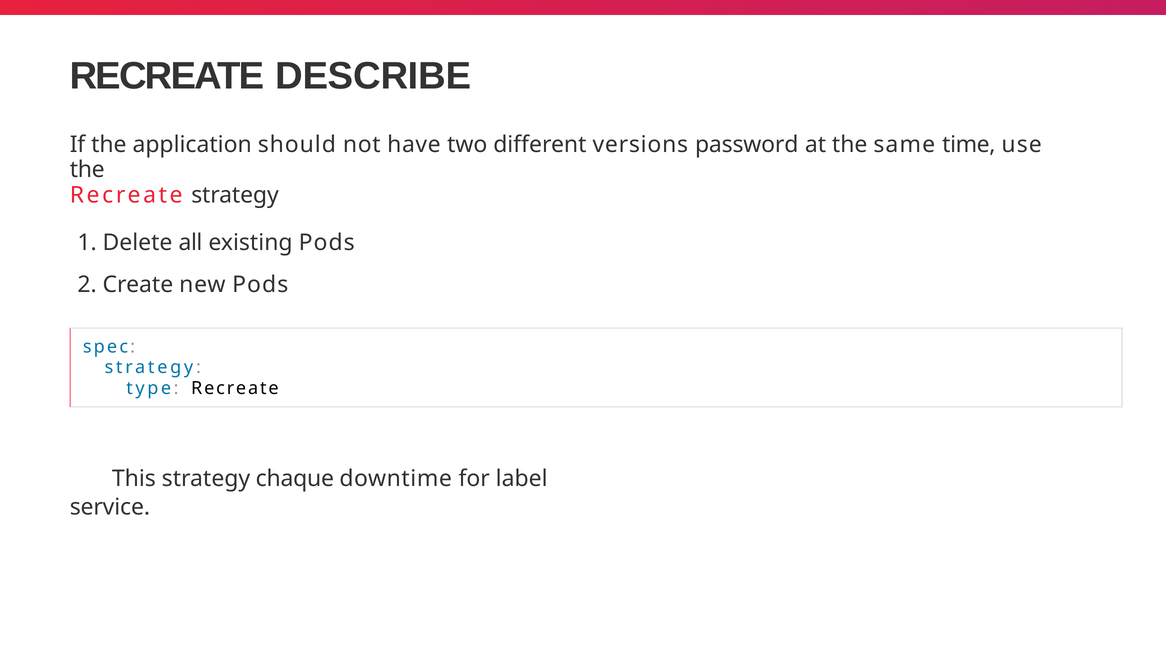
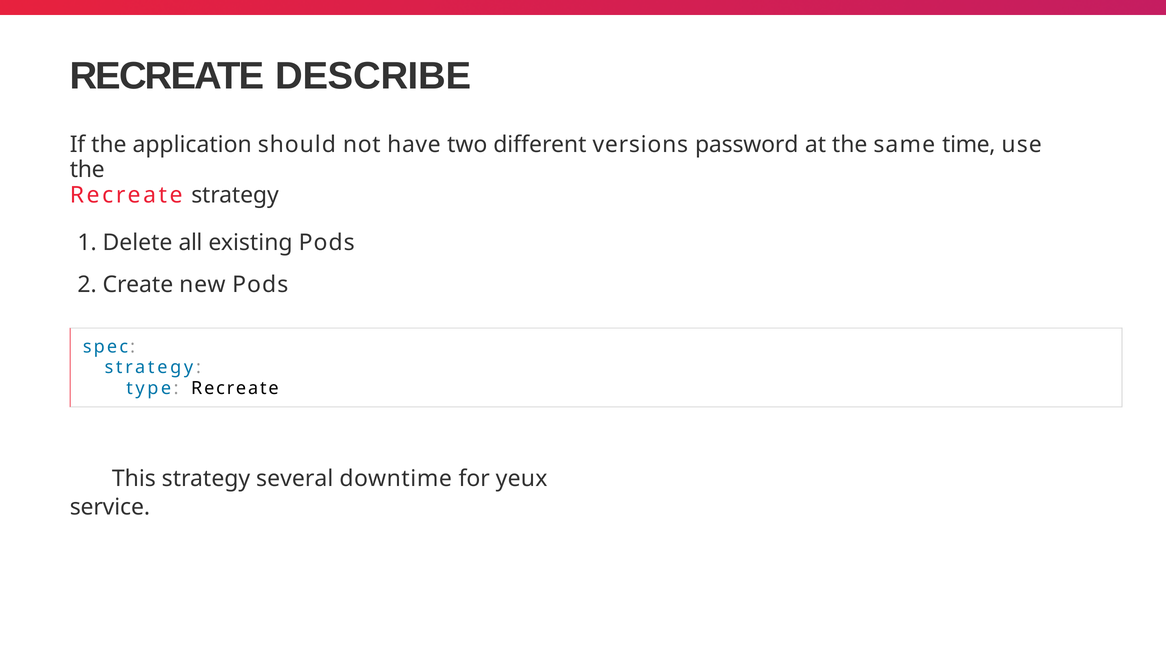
chaque: chaque -> several
label: label -> yeux
